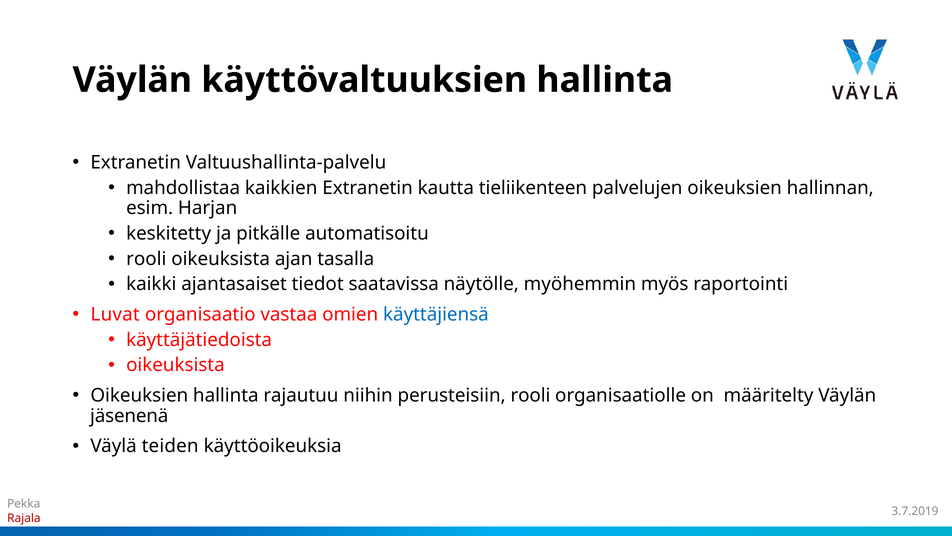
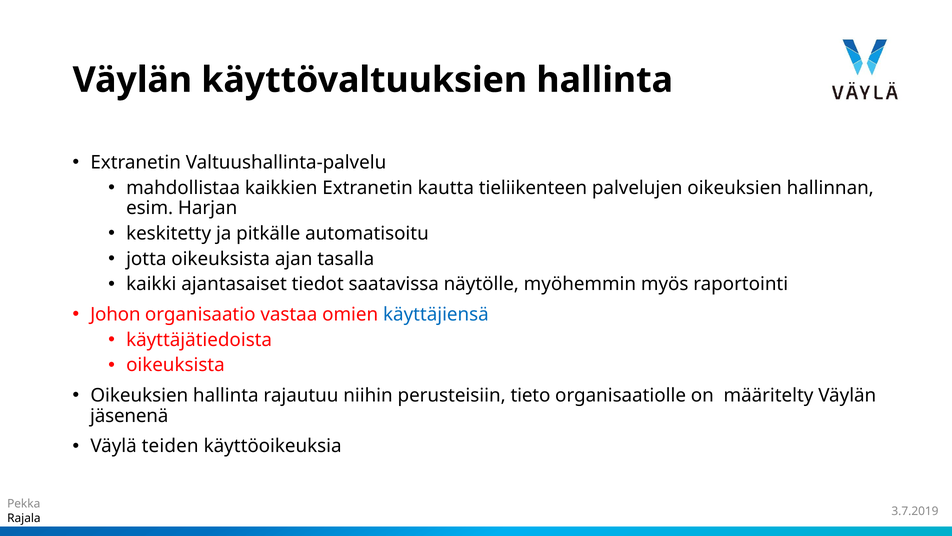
rooli at (146, 259): rooli -> jotta
Luvat: Luvat -> Johon
perusteisiin rooli: rooli -> tieto
Rajala colour: red -> black
